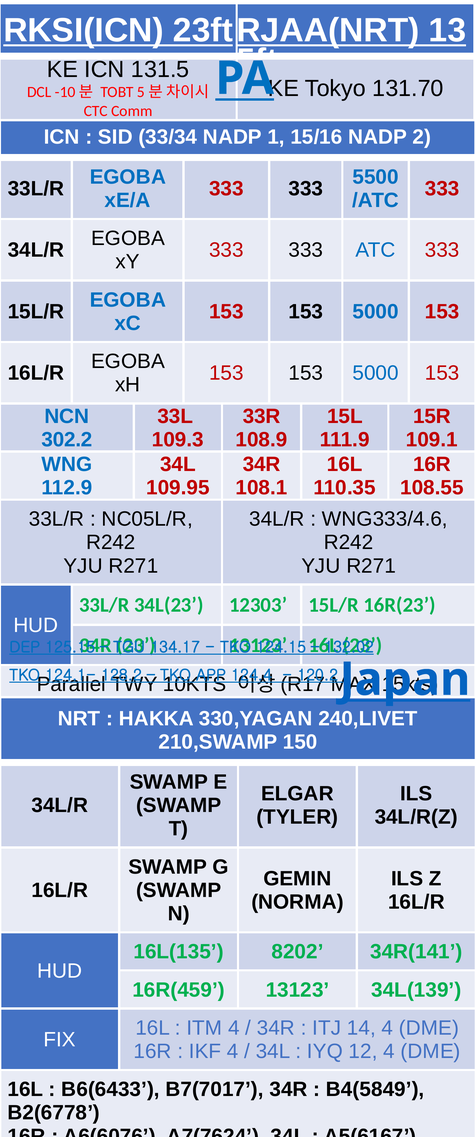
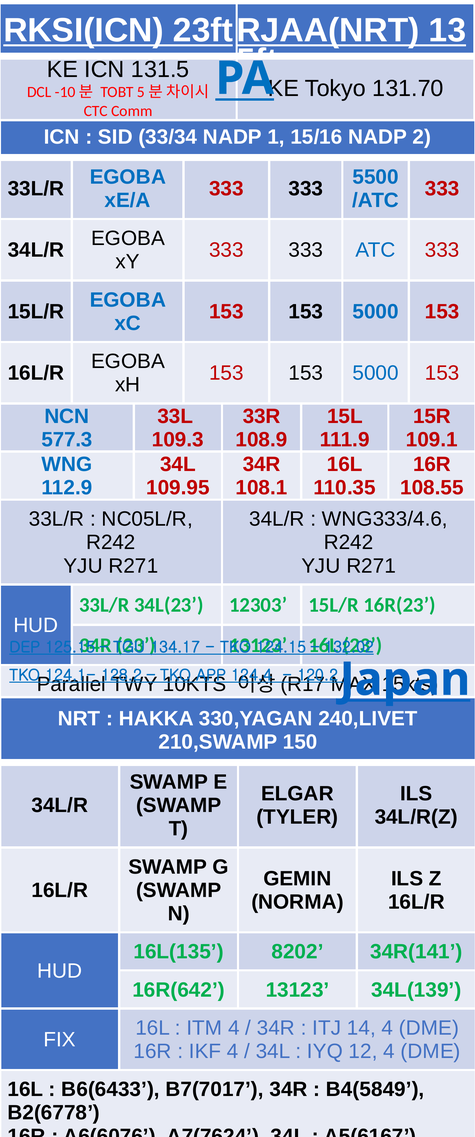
302.2: 302.2 -> 577.3
16R(459: 16R(459 -> 16R(642
